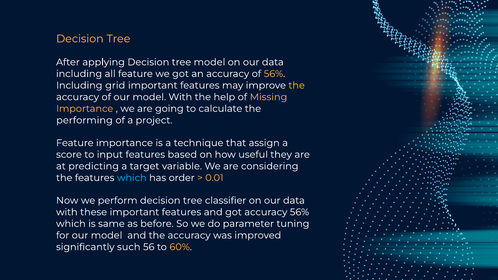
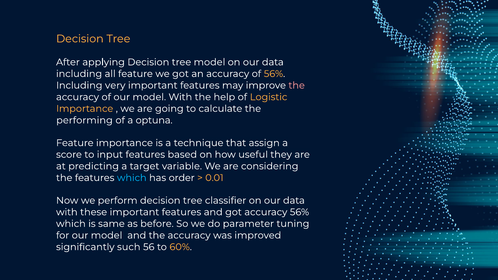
grid: grid -> very
the at (297, 85) colour: yellow -> pink
Missing: Missing -> Logistic
project: project -> optuna
